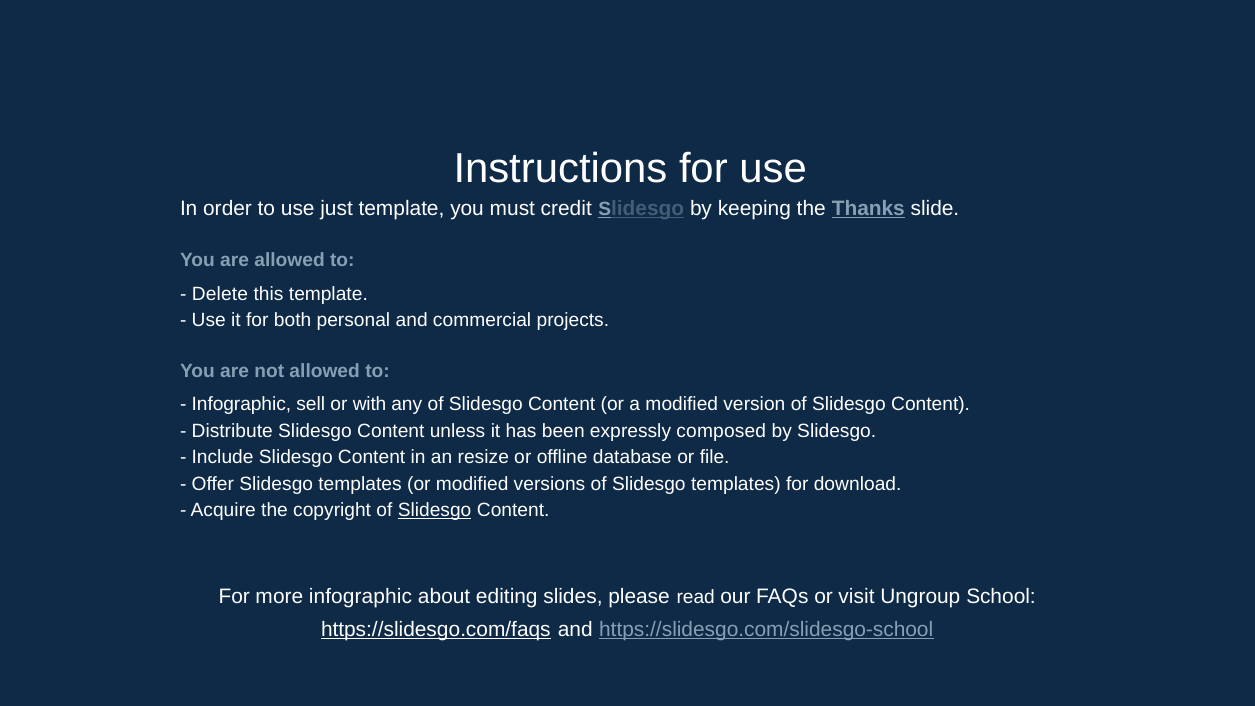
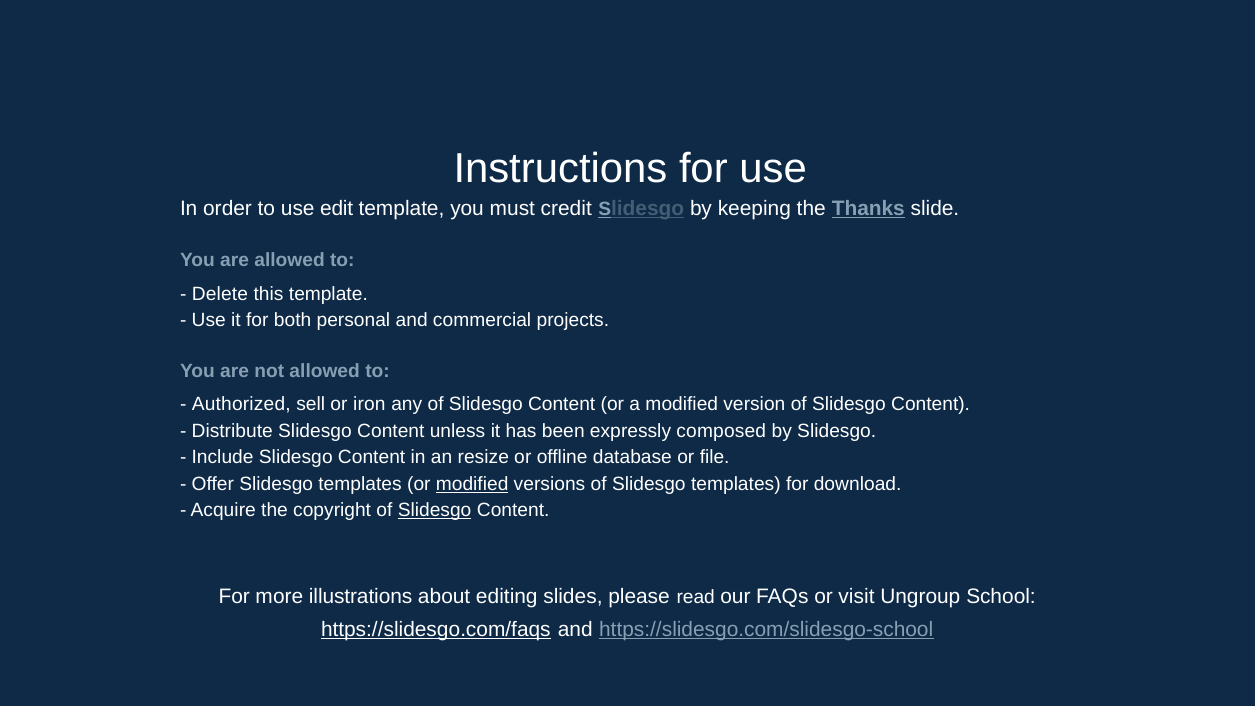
just: just -> edit
Infographic at (241, 405): Infographic -> Authorized
with: with -> iron
modified at (472, 484) underline: none -> present
more infographic: infographic -> illustrations
